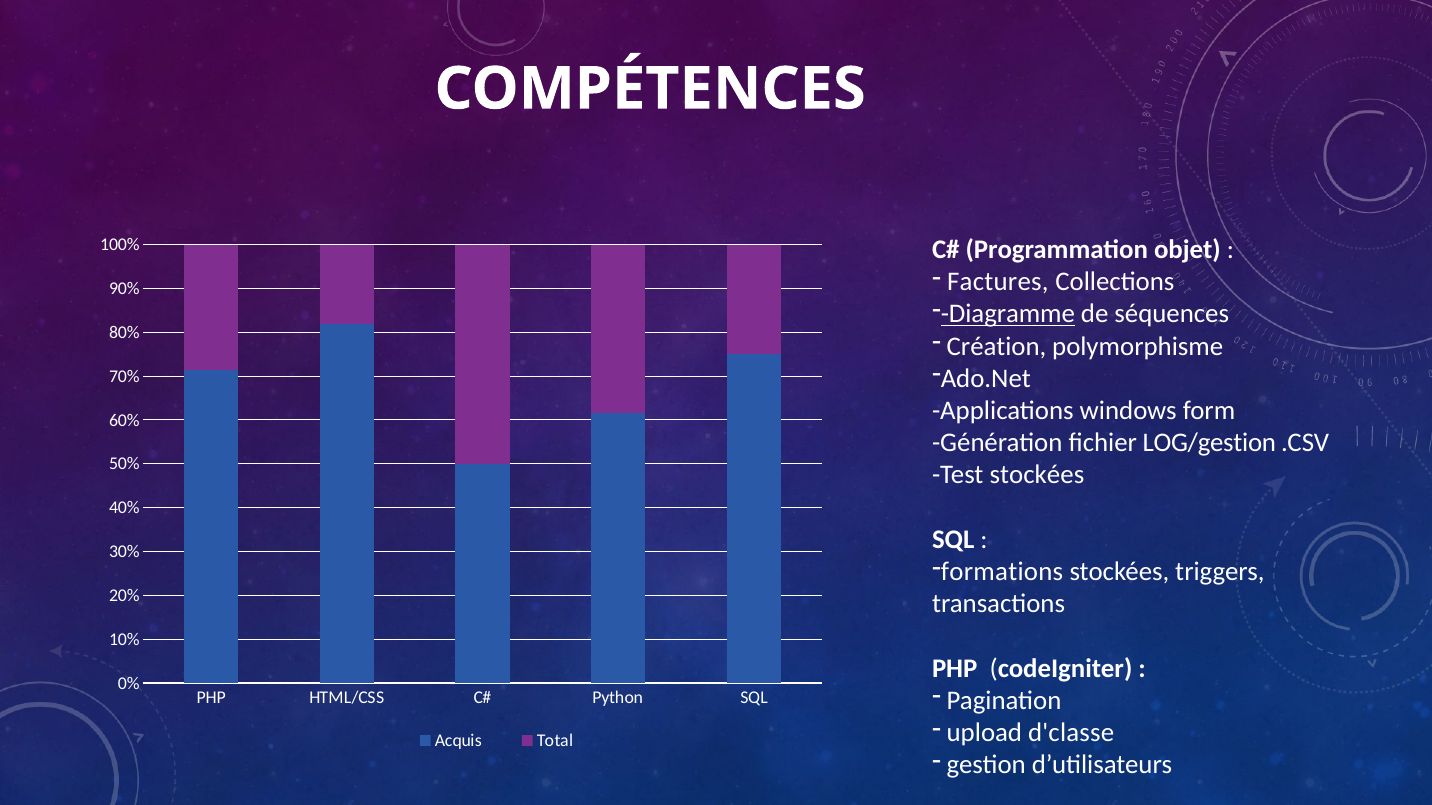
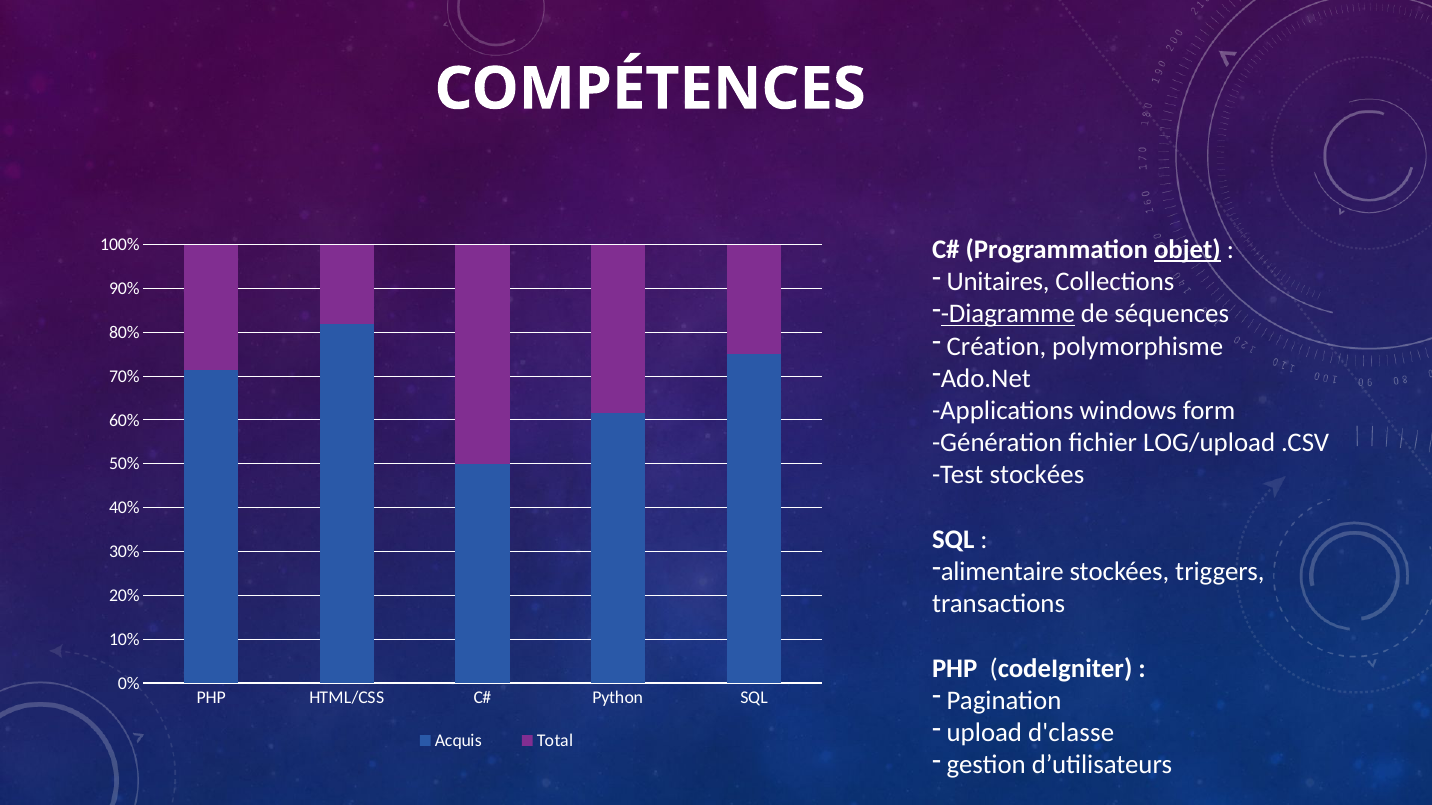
objet underline: none -> present
Factures: Factures -> Unitaires
LOG/gestion: LOG/gestion -> LOG/upload
formations: formations -> alimentaire
